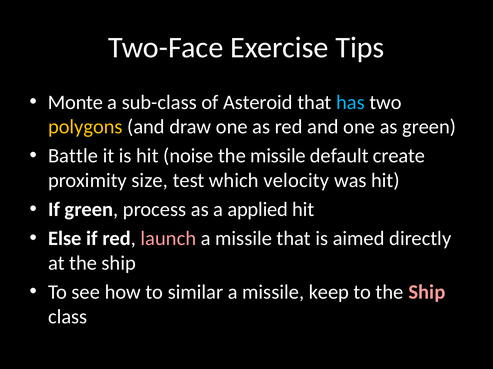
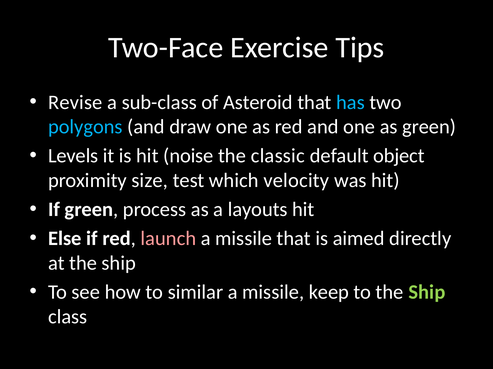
Monte: Monte -> Revise
polygons colour: yellow -> light blue
Battle: Battle -> Levels
the missile: missile -> classic
create: create -> object
applied: applied -> layouts
Ship at (427, 293) colour: pink -> light green
